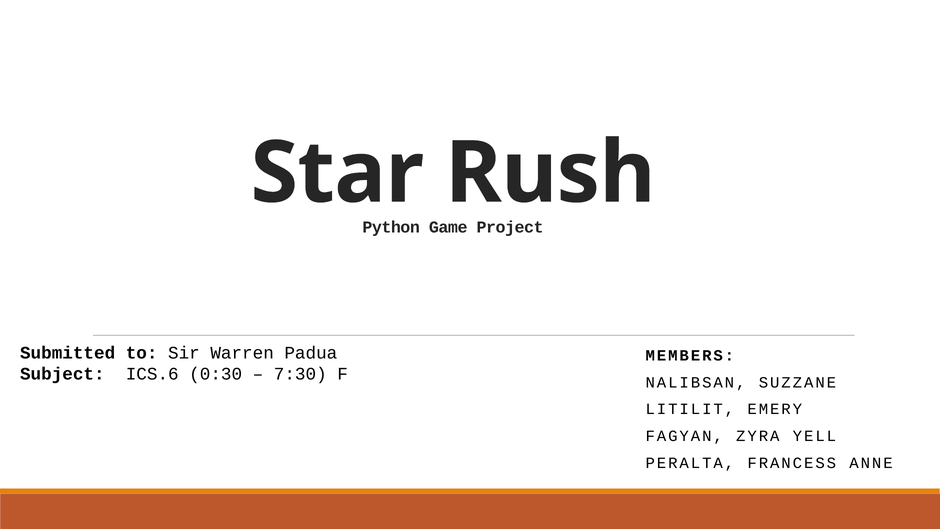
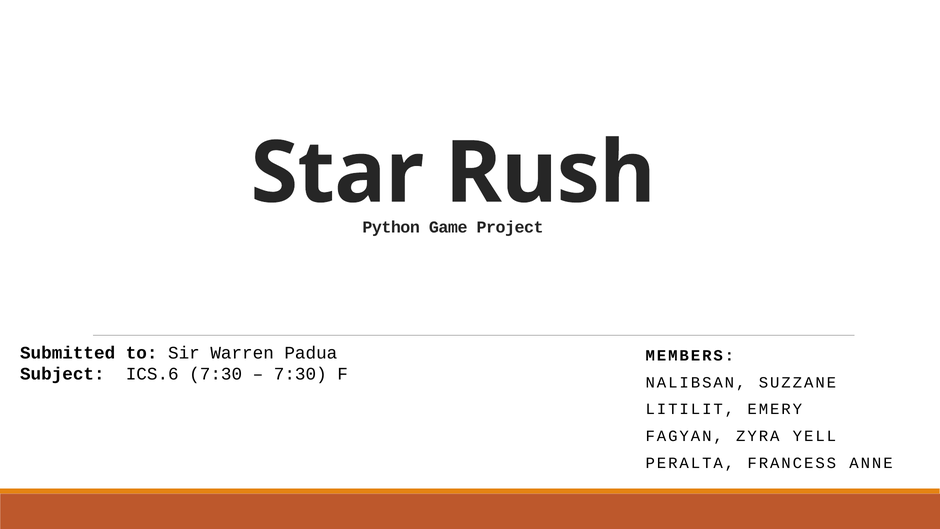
ICS.6 0:30: 0:30 -> 7:30
